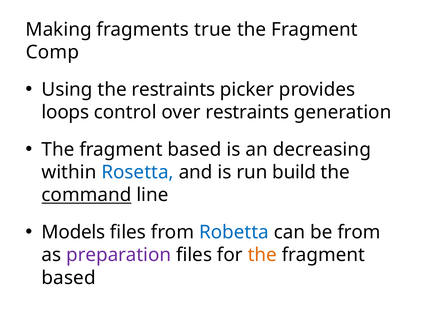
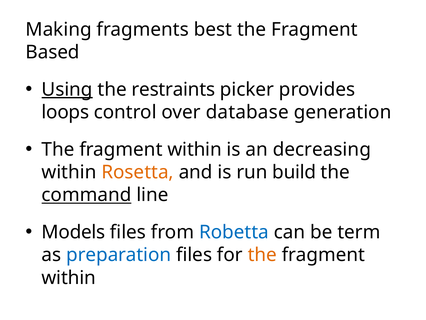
true: true -> best
Comp: Comp -> Based
Using underline: none -> present
over restraints: restraints -> database
based at (195, 149): based -> within
Rosetta colour: blue -> orange
be from: from -> term
preparation colour: purple -> blue
based at (69, 277): based -> within
